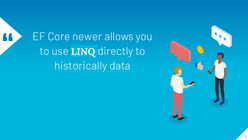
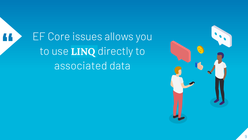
newer: newer -> issues
historically: historically -> associated
